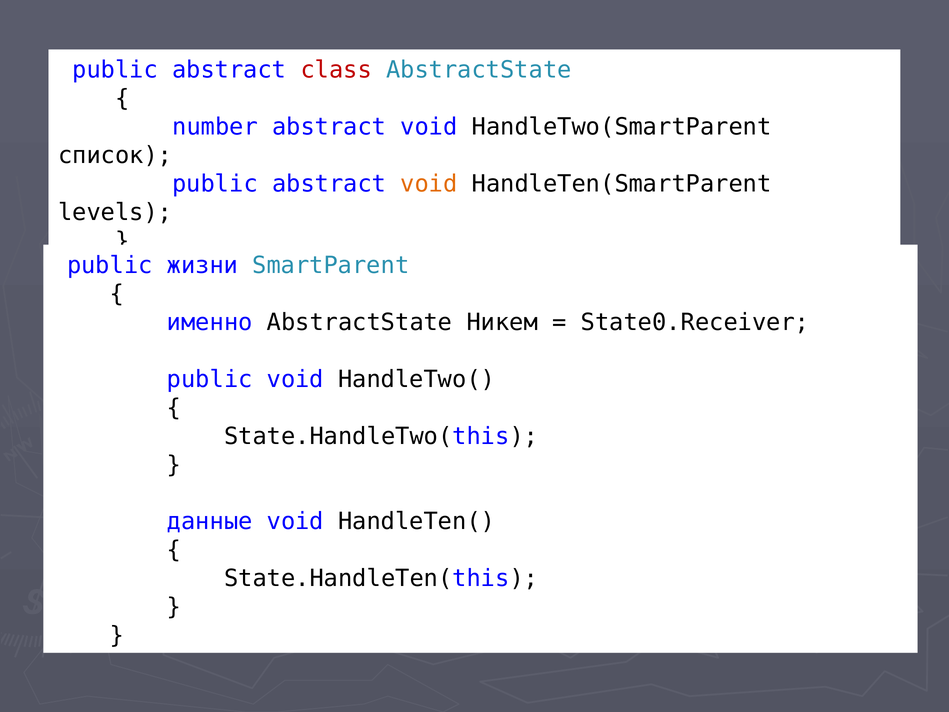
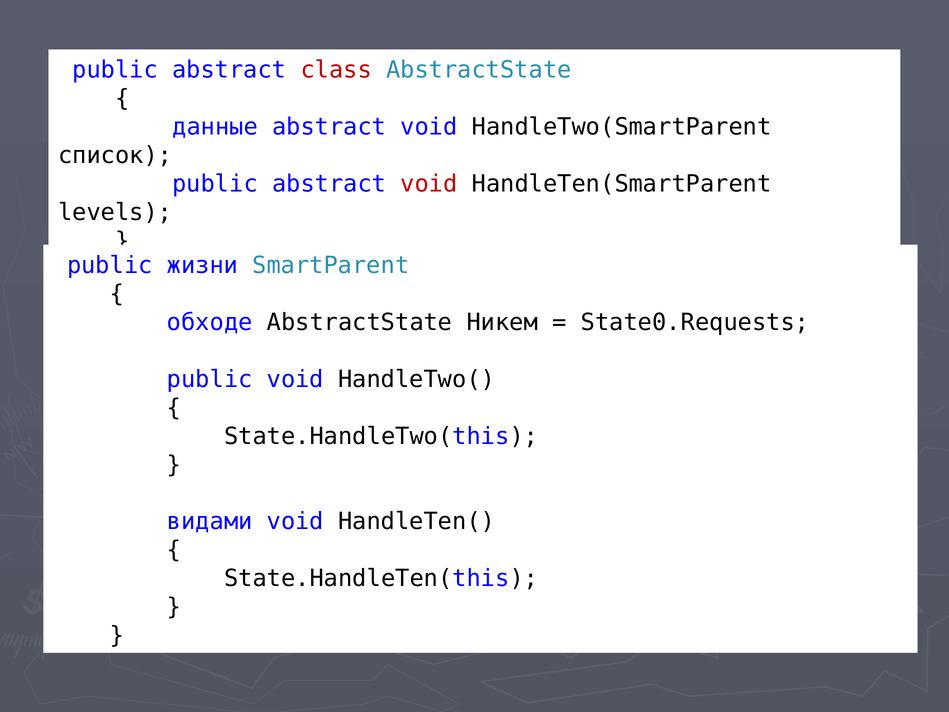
number: number -> данные
void at (429, 184) colour: orange -> red
именно: именно -> обходе
State0.Receiver: State0.Receiver -> State0.Requests
данные: данные -> видами
